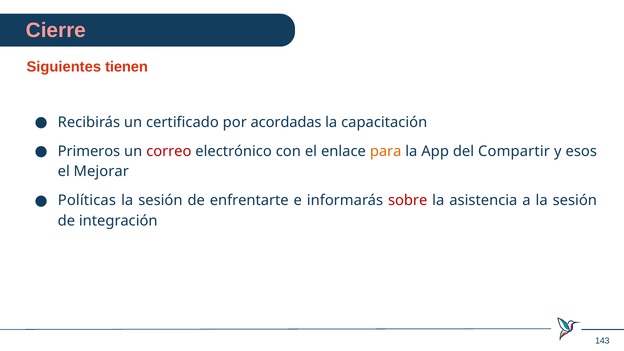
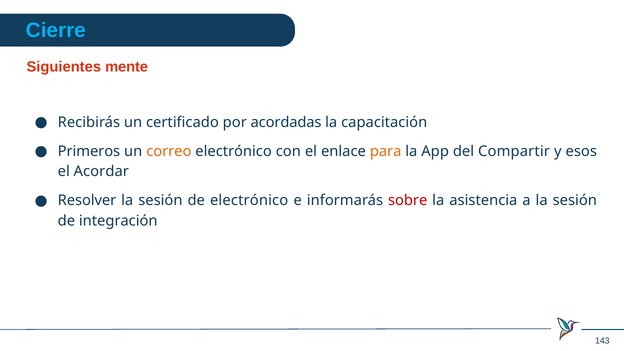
Cierre colour: pink -> light blue
tienen: tienen -> mente
correo colour: red -> orange
Mejorar: Mejorar -> Acordar
Políticas: Políticas -> Resolver
de enfrentarte: enfrentarte -> electrónico
